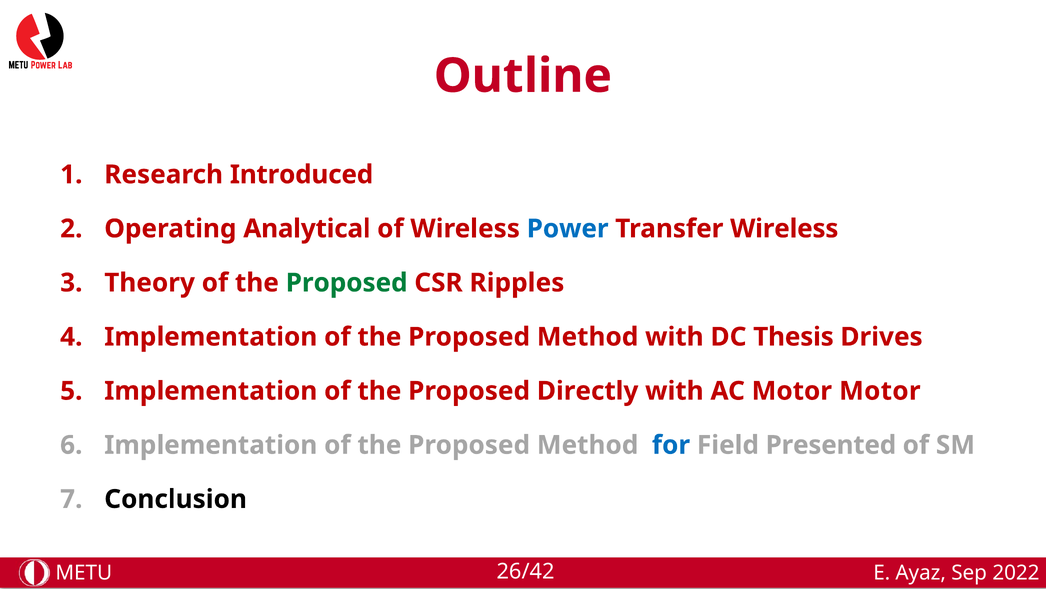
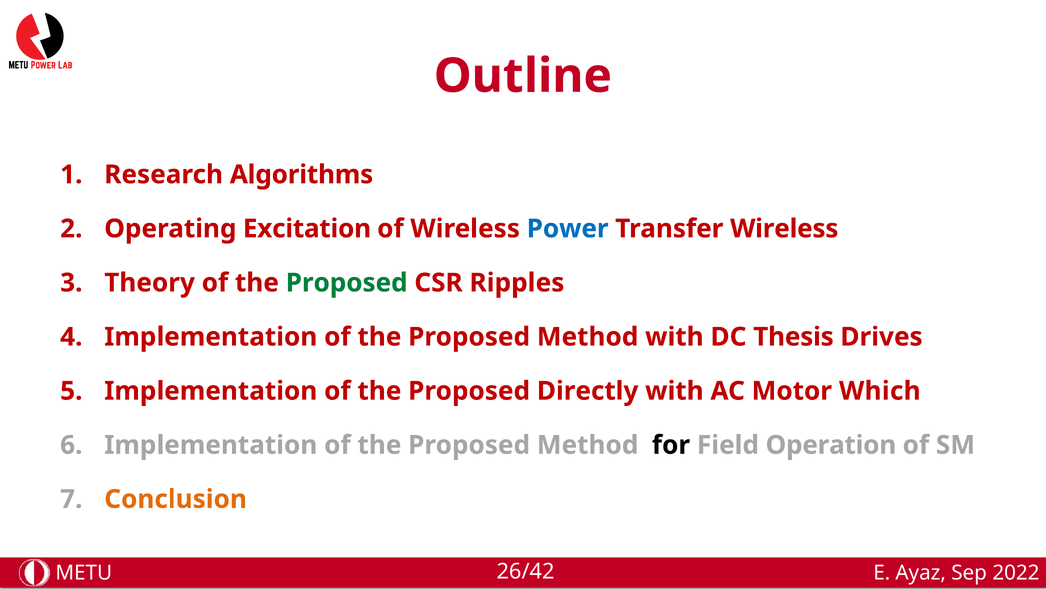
Introduced: Introduced -> Algorithms
Analytical: Analytical -> Excitation
Motor Motor: Motor -> Which
for colour: blue -> black
Presented: Presented -> Operation
Conclusion colour: black -> orange
